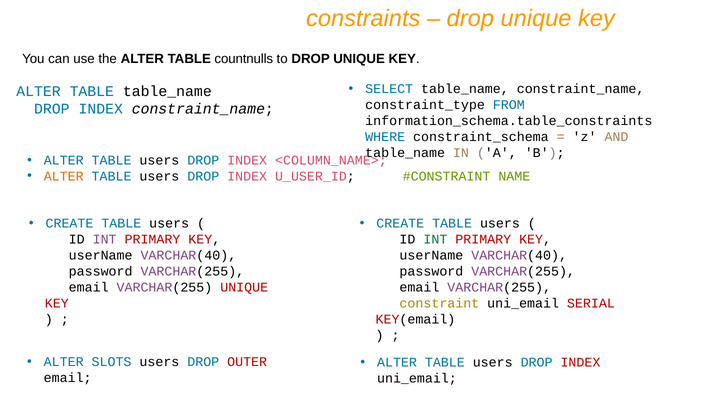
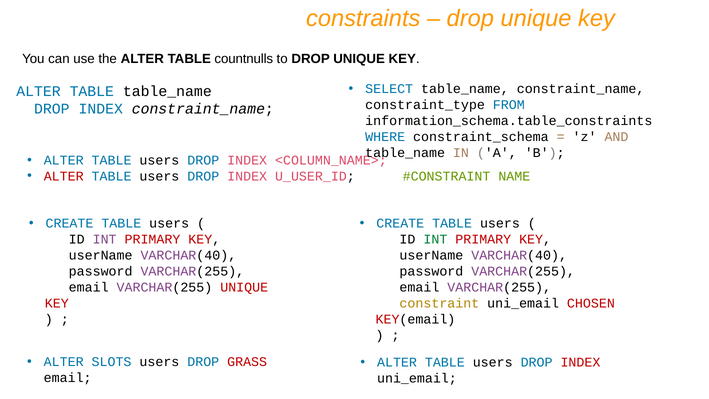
ALTER at (64, 176) colour: orange -> red
SERIAL: SERIAL -> CHOSEN
OUTER: OUTER -> GRASS
